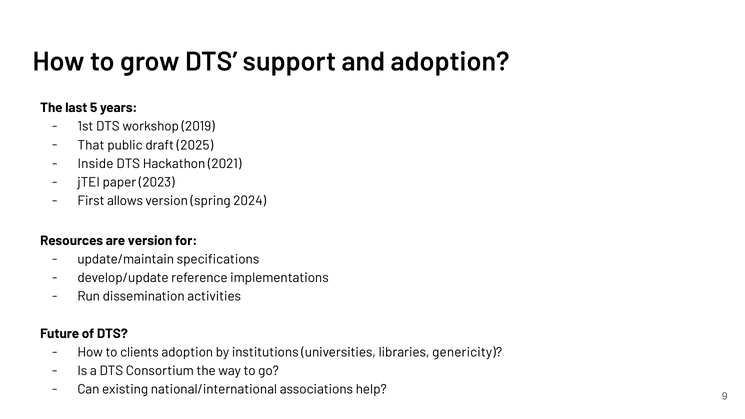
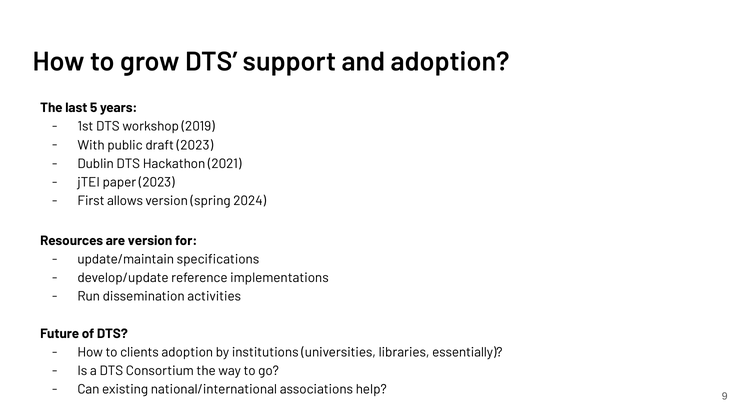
That: That -> With
draft 2025: 2025 -> 2023
Inside: Inside -> Dublin
genericity: genericity -> essentially
